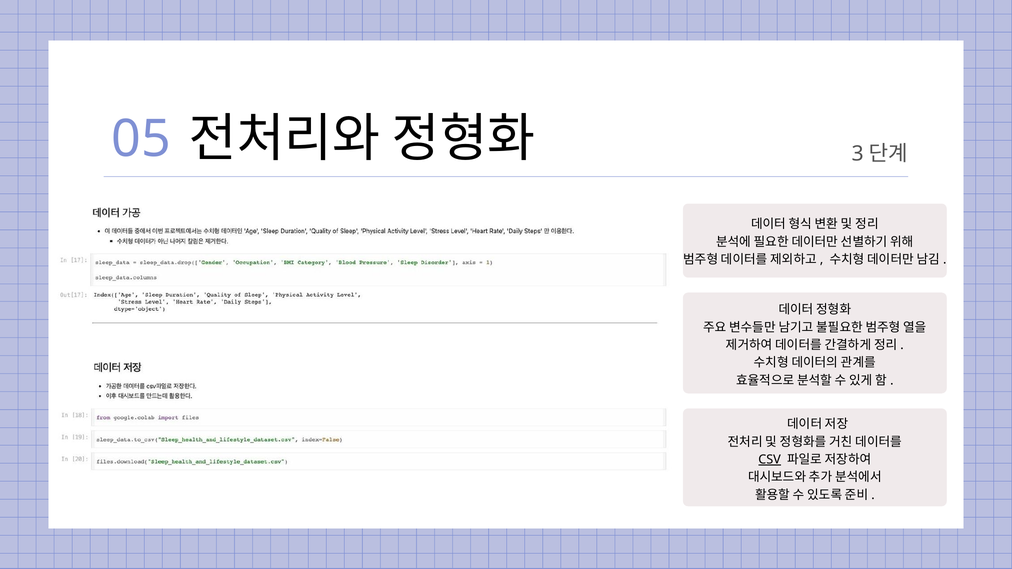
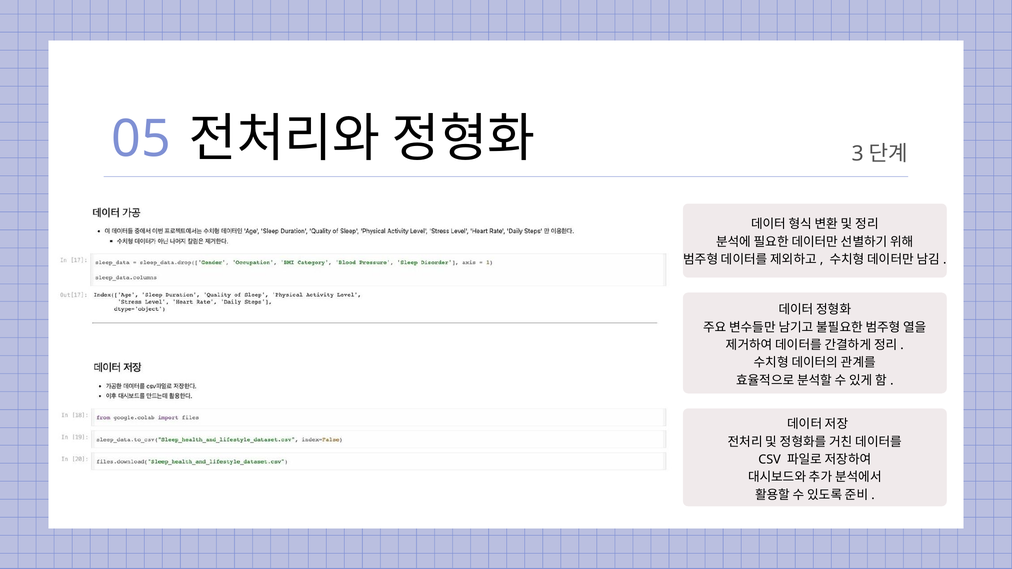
CSV underline: present -> none
